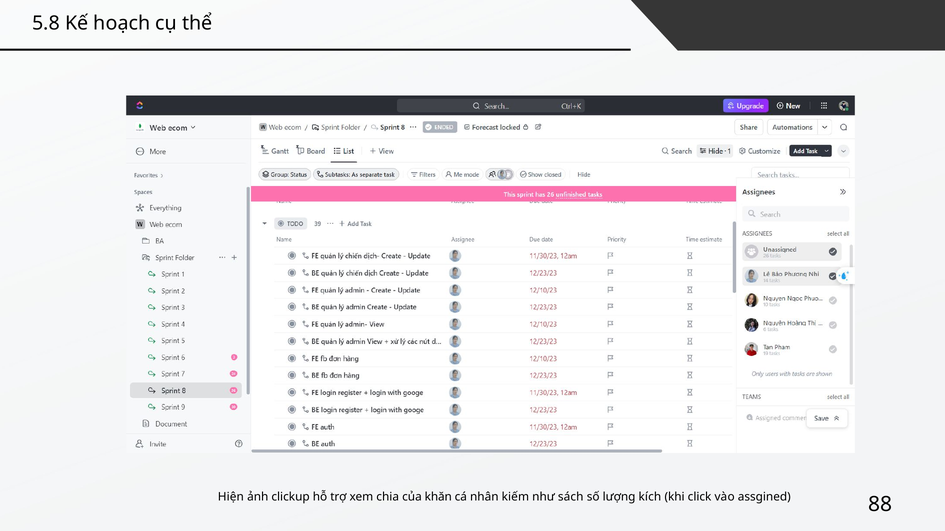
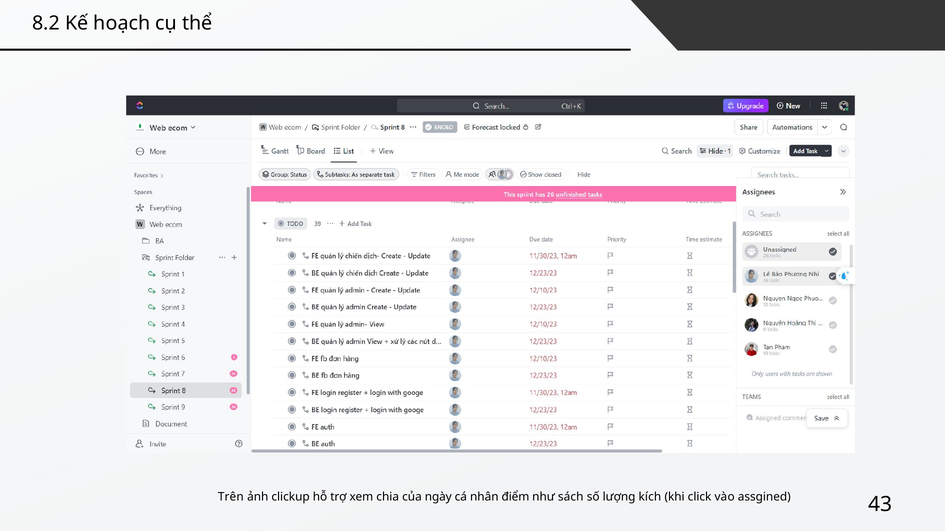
5.8: 5.8 -> 8.2
Hiện: Hiện -> Trên
khăn: khăn -> ngày
kiếm: kiếm -> điểm
88: 88 -> 43
